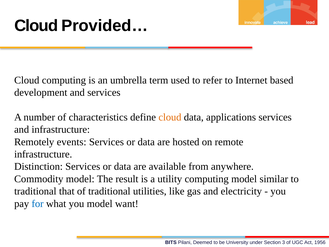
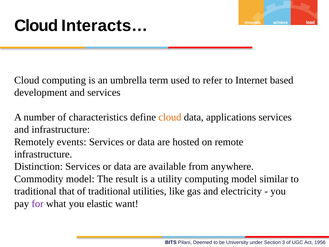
Provided…: Provided… -> Interacts…
for colour: blue -> purple
you model: model -> elastic
